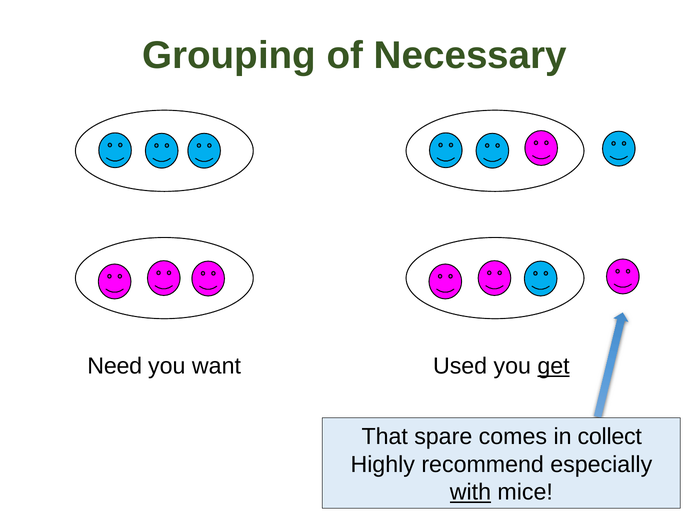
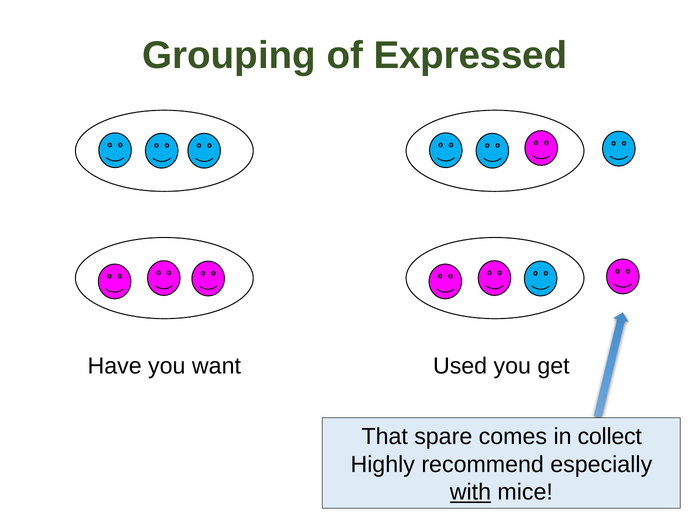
Necessary: Necessary -> Expressed
Need: Need -> Have
get underline: present -> none
